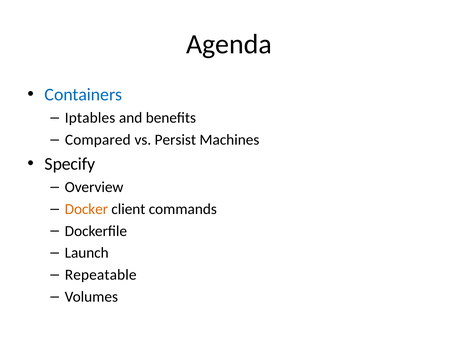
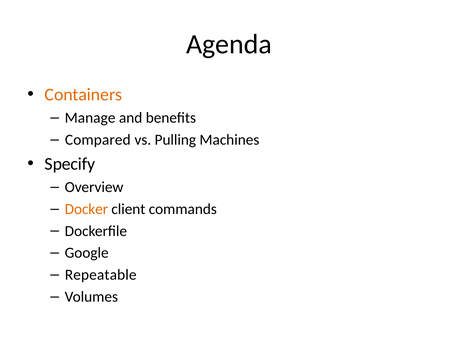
Containers colour: blue -> orange
Iptables: Iptables -> Manage
Persist: Persist -> Pulling
Launch: Launch -> Google
